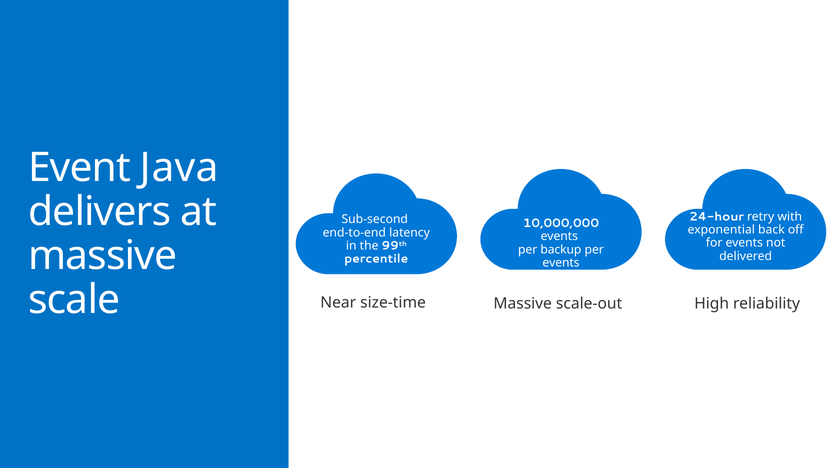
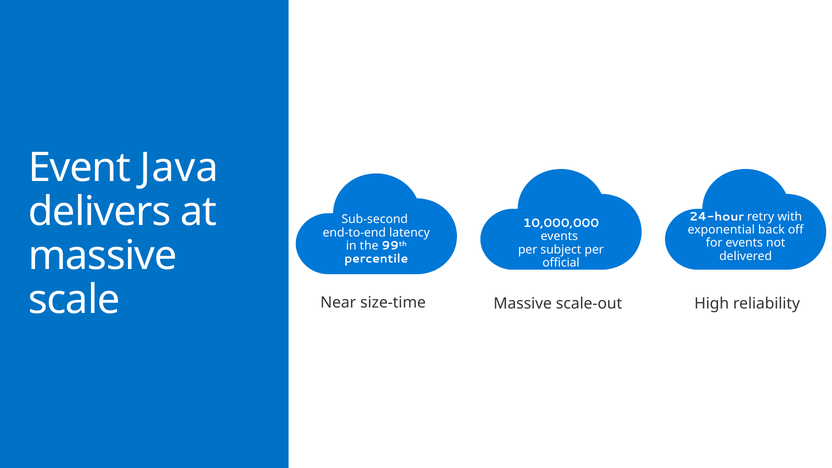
backup: backup -> subject
events at (561, 263): events -> official
